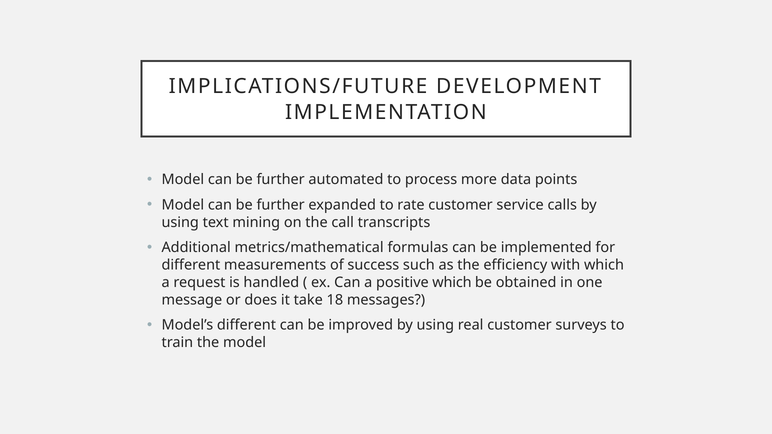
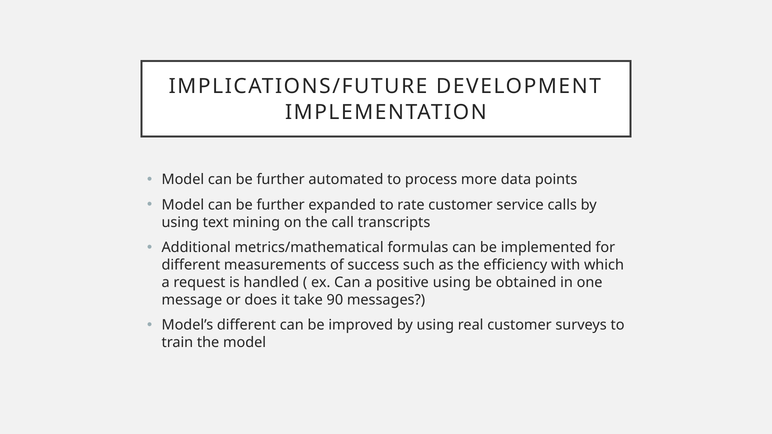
positive which: which -> using
18: 18 -> 90
